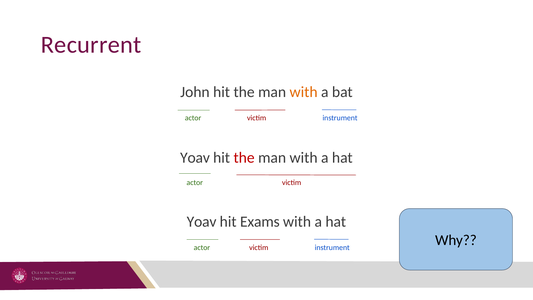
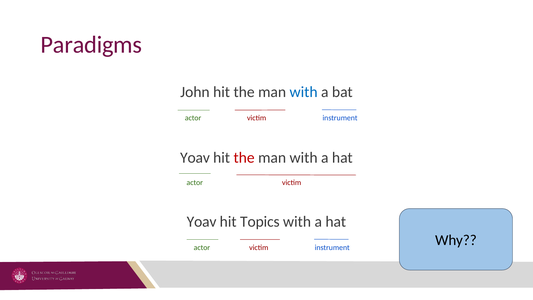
Recurrent: Recurrent -> Paradigms
with at (304, 92) colour: orange -> blue
Exams: Exams -> Topics
